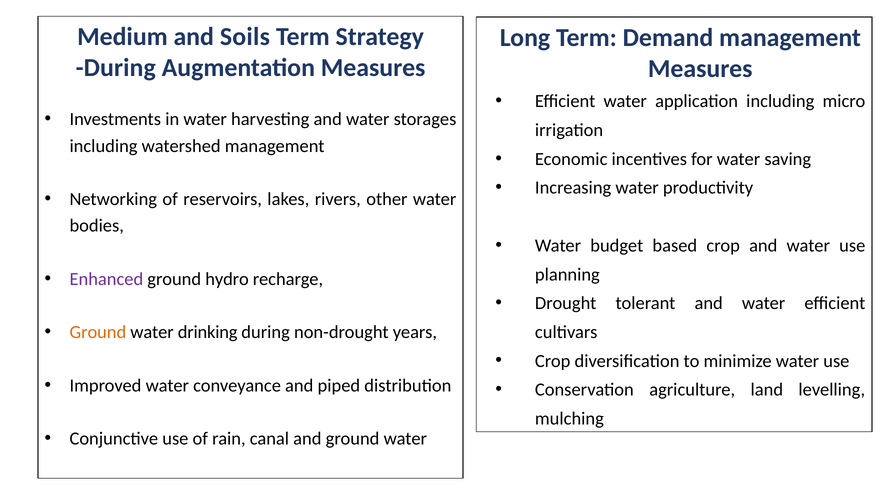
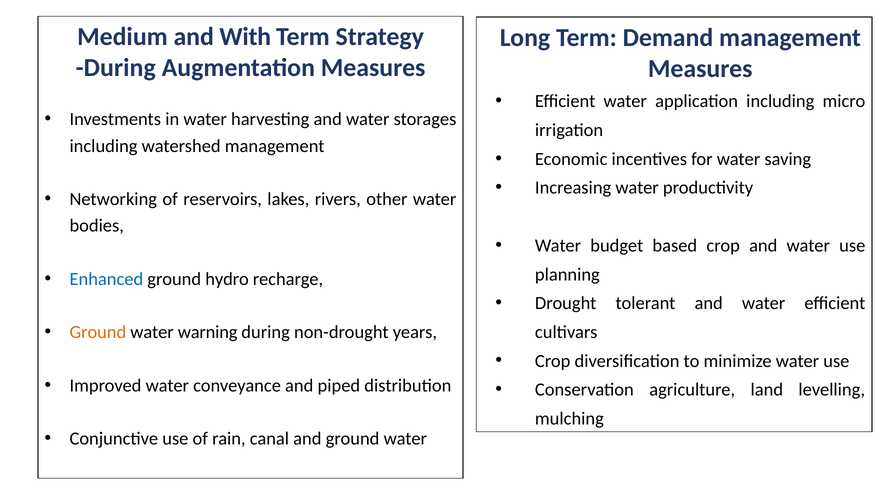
Soils: Soils -> With
Enhanced colour: purple -> blue
drinking: drinking -> warning
